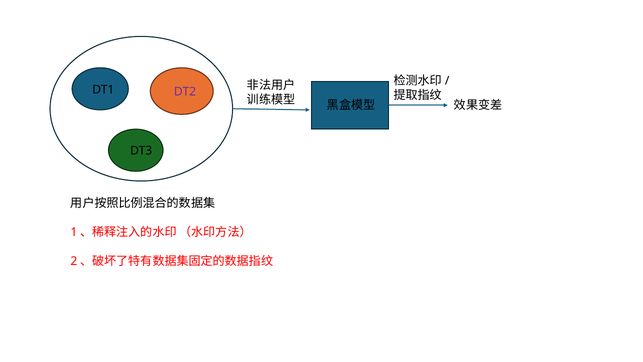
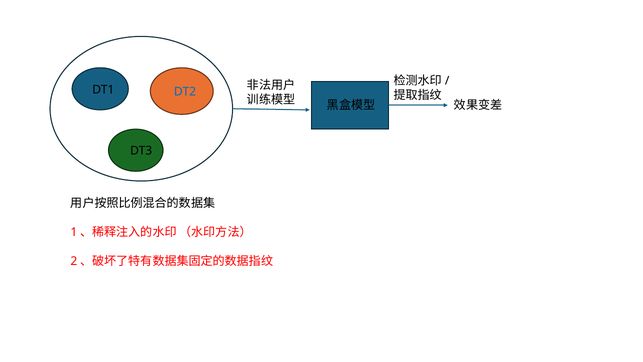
DT2 colour: purple -> blue
